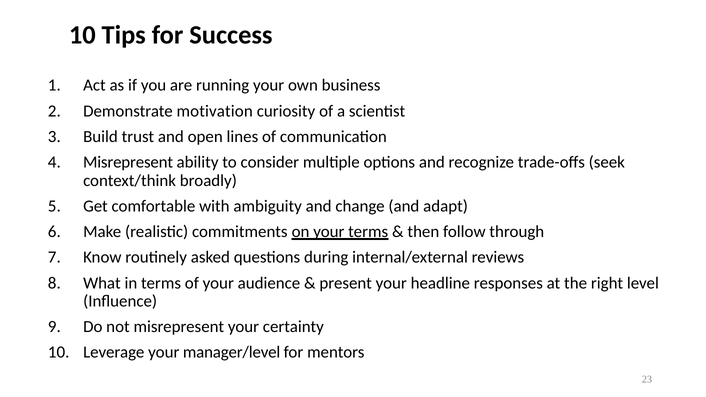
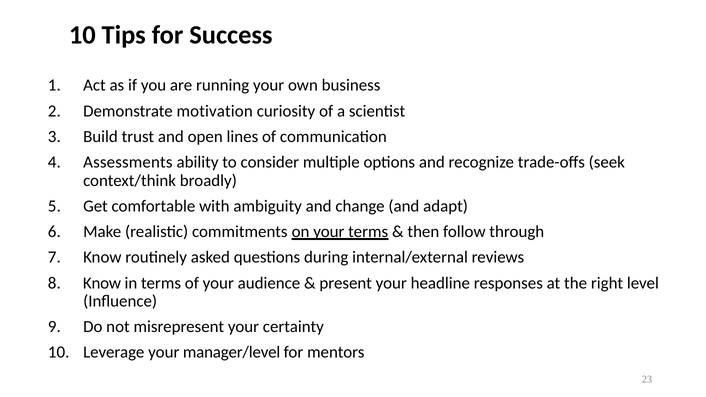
Misrepresent at (128, 162): Misrepresent -> Assessments
What at (102, 283): What -> Know
